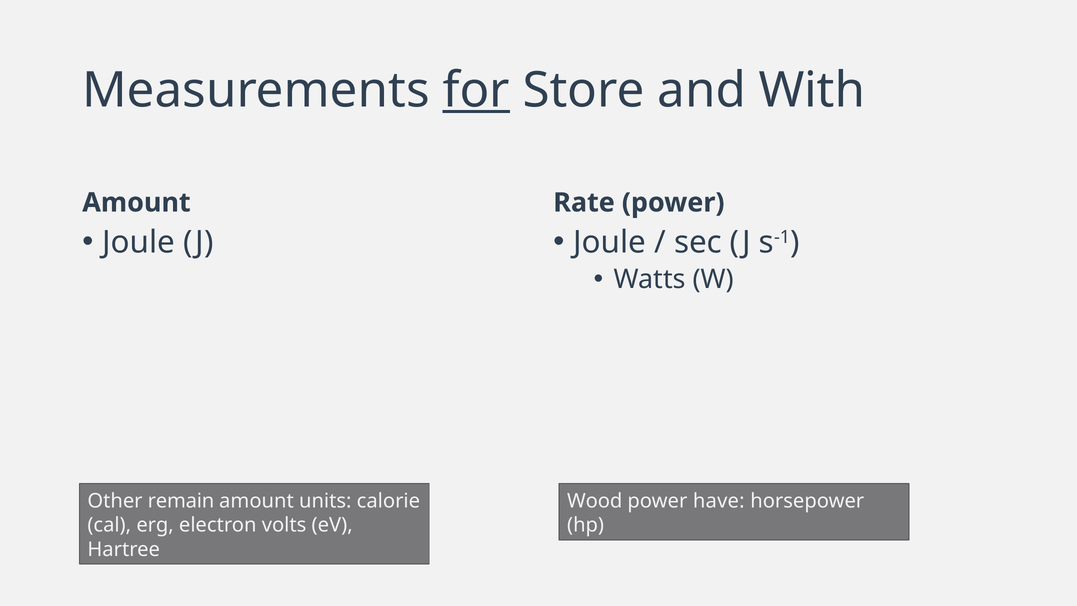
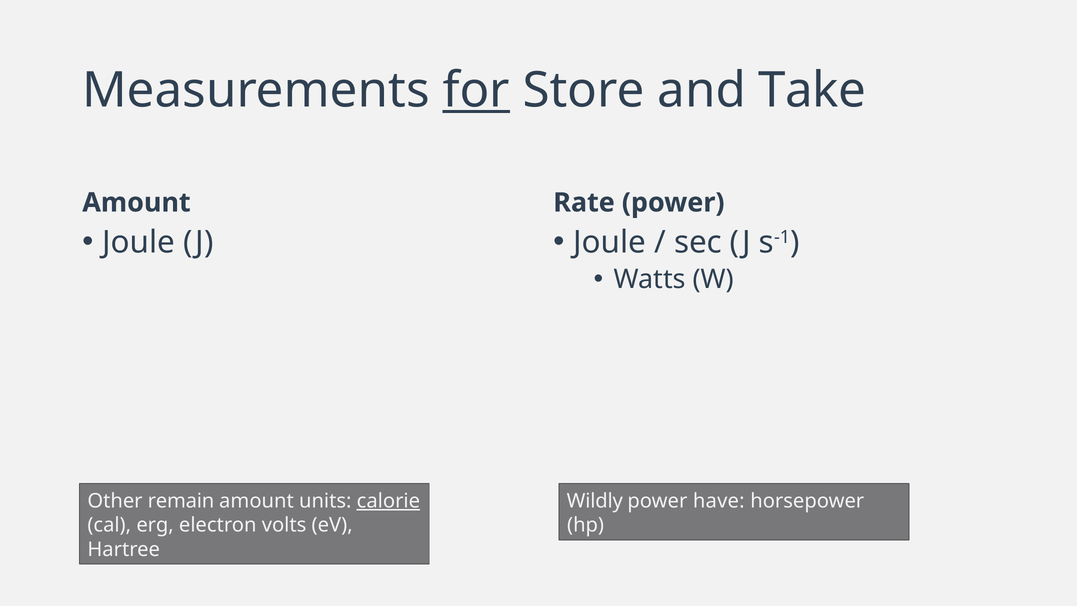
With: With -> Take
calorie underline: none -> present
Wood: Wood -> Wildly
